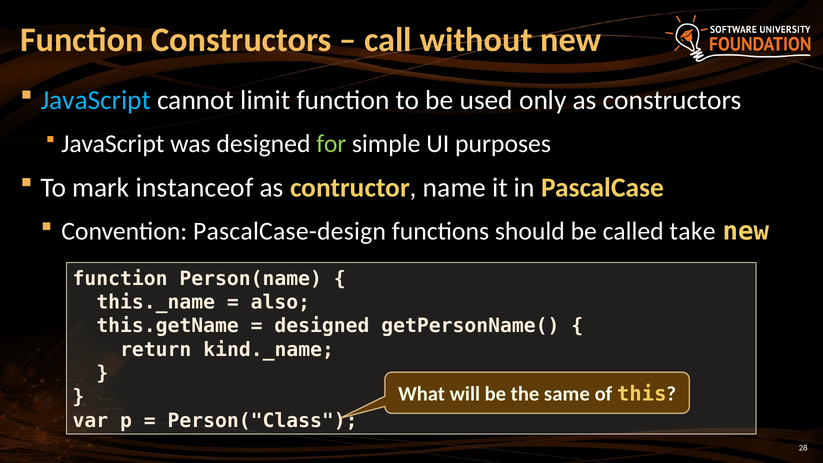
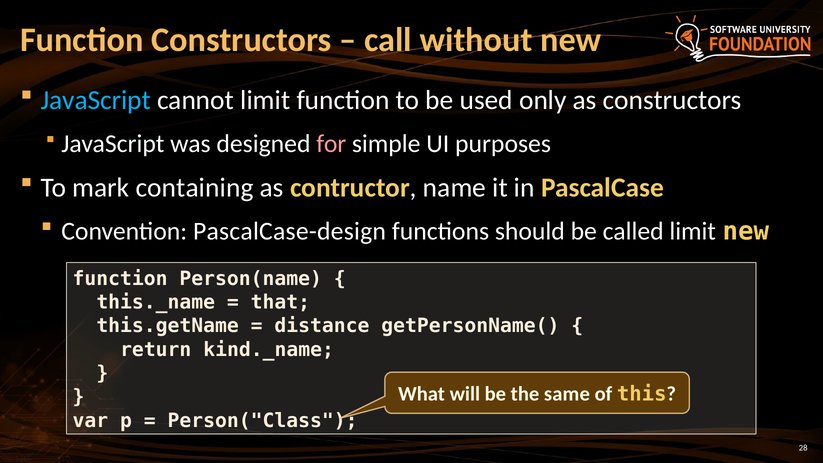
for colour: light green -> pink
instanceof: instanceof -> containing
called take: take -> limit
also: also -> that
designed at (322, 326): designed -> distance
